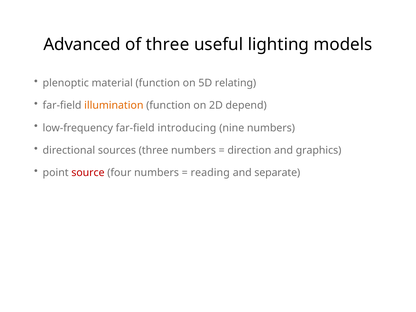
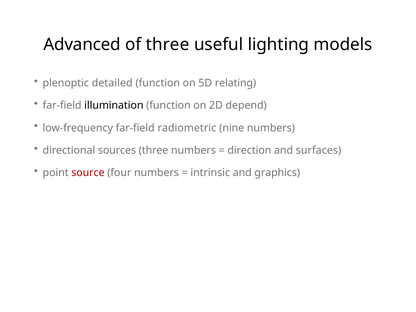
material: material -> detailed
illumination colour: orange -> black
introducing: introducing -> radiometric
graphics: graphics -> surfaces
reading: reading -> intrinsic
separate: separate -> graphics
